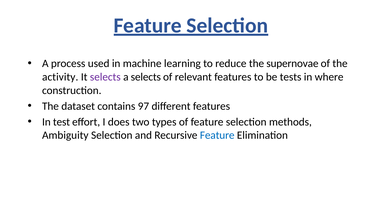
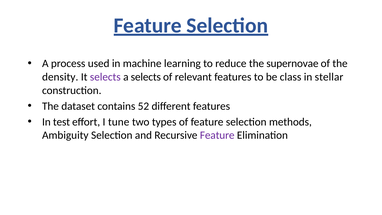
activity: activity -> density
tests: tests -> class
where: where -> stellar
97: 97 -> 52
does: does -> tune
Feature at (217, 135) colour: blue -> purple
